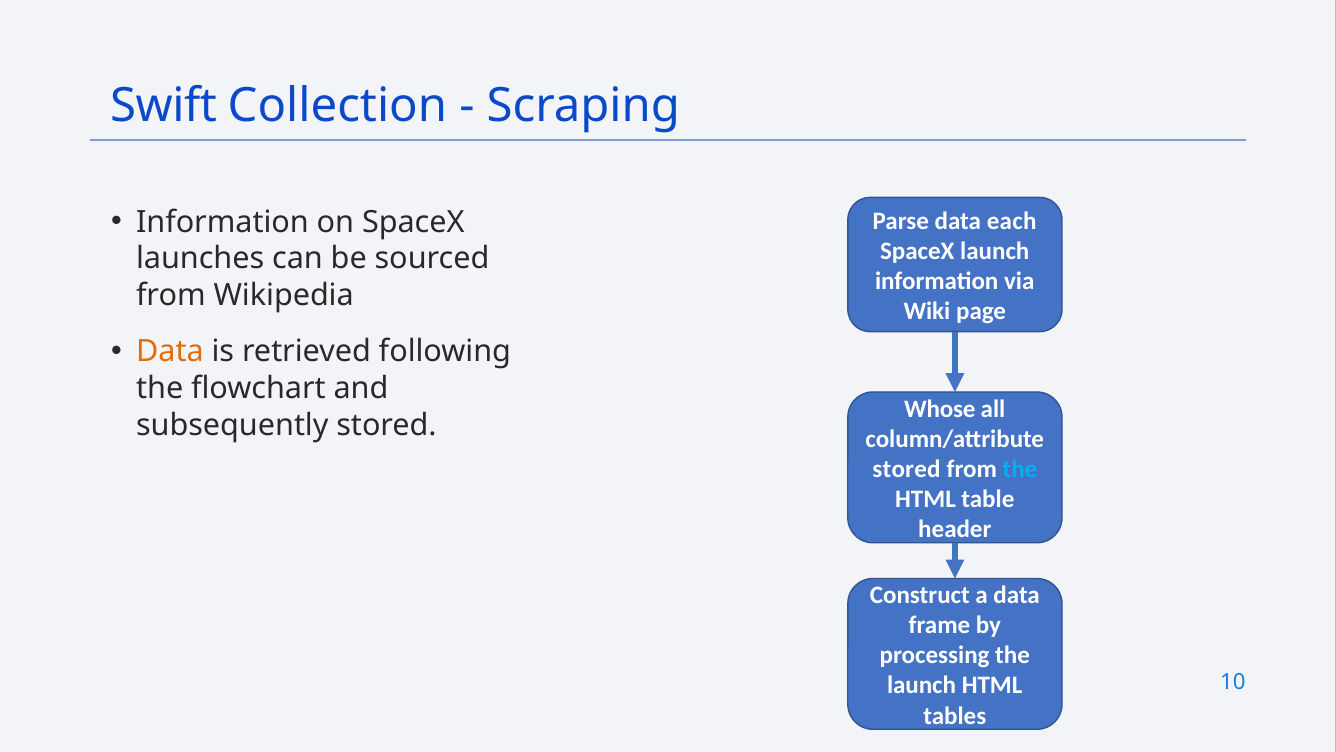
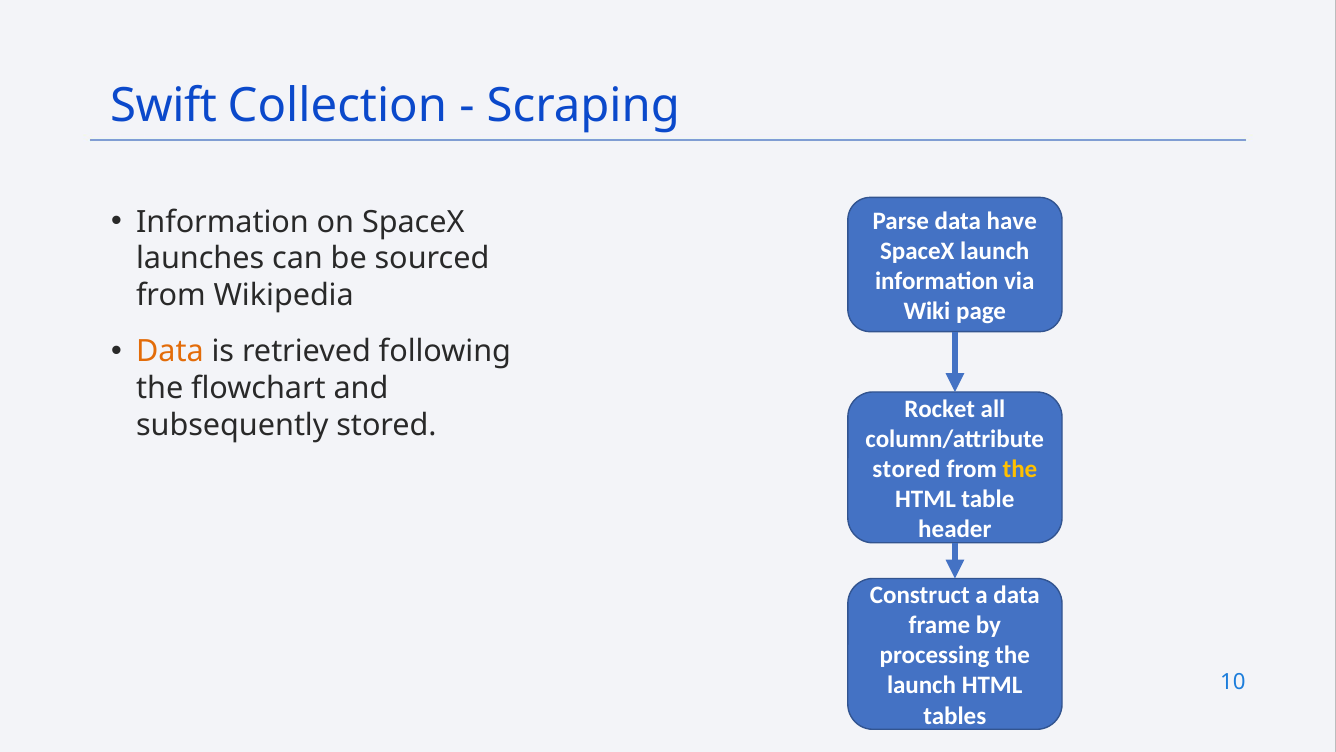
each: each -> have
Whose: Whose -> Rocket
the at (1020, 469) colour: light blue -> yellow
